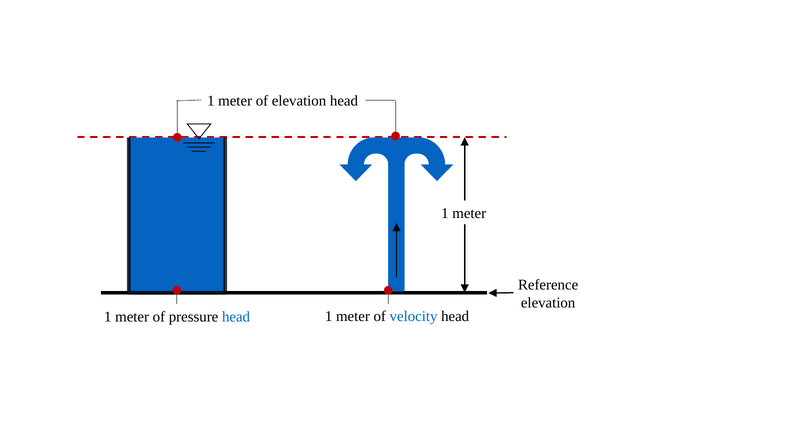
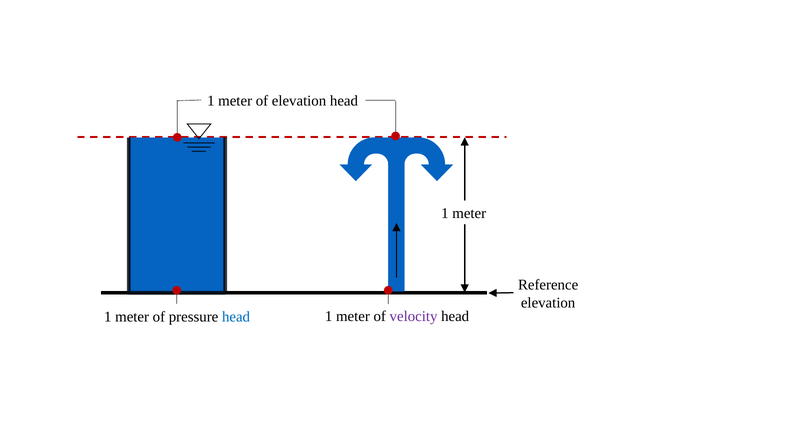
velocity colour: blue -> purple
